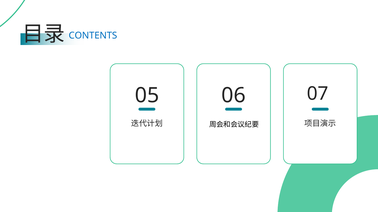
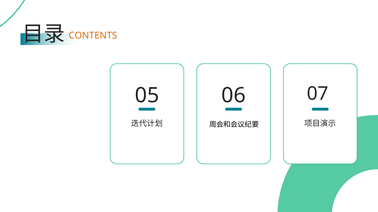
CONTENTS colour: blue -> orange
